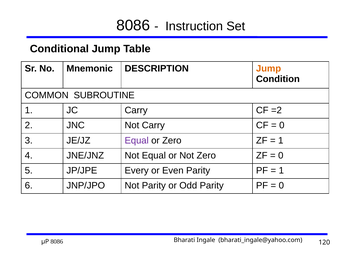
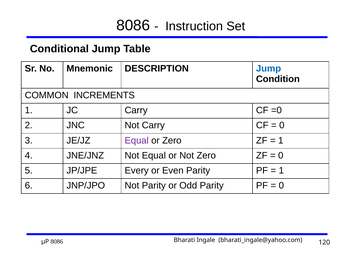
Jump at (269, 69) colour: orange -> blue
SUBROUTINE: SUBROUTINE -> INCREMENTS
=2: =2 -> =0
